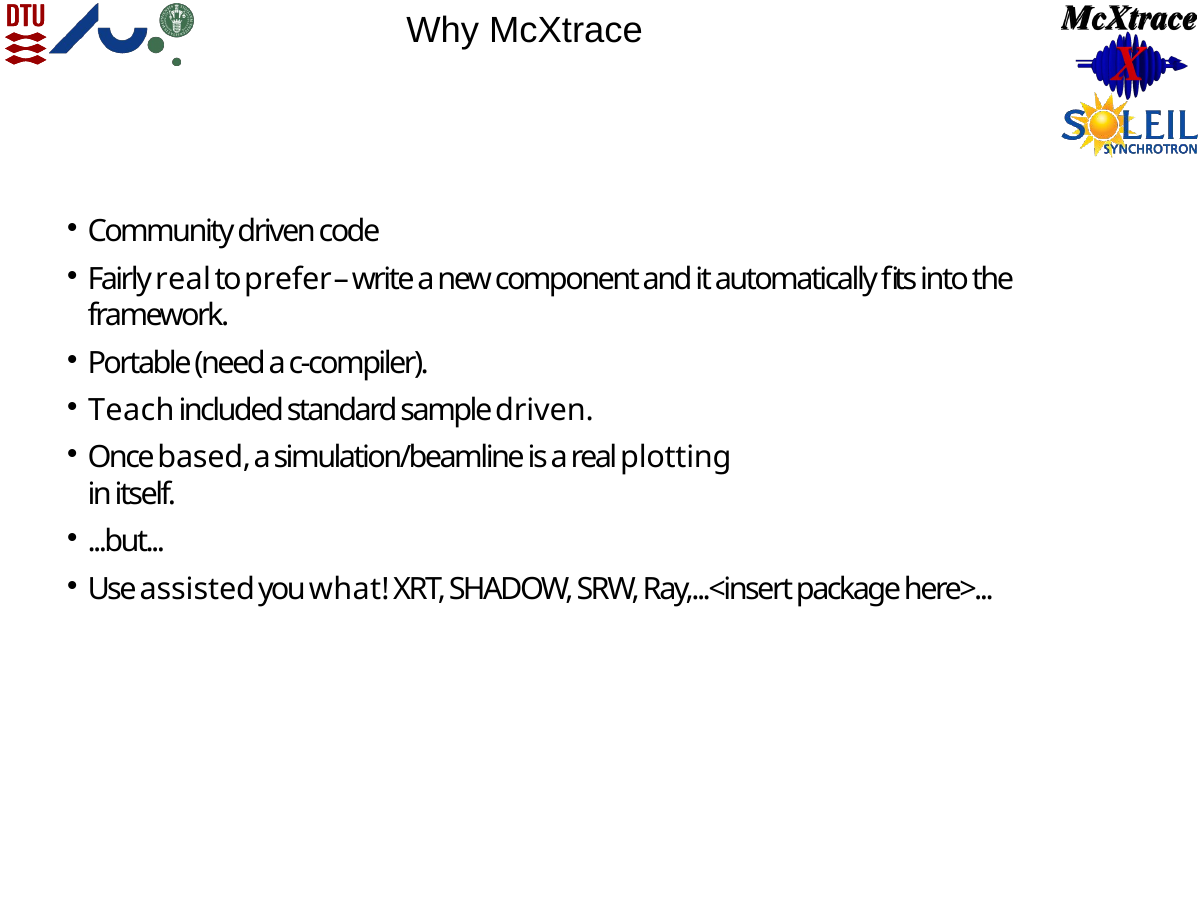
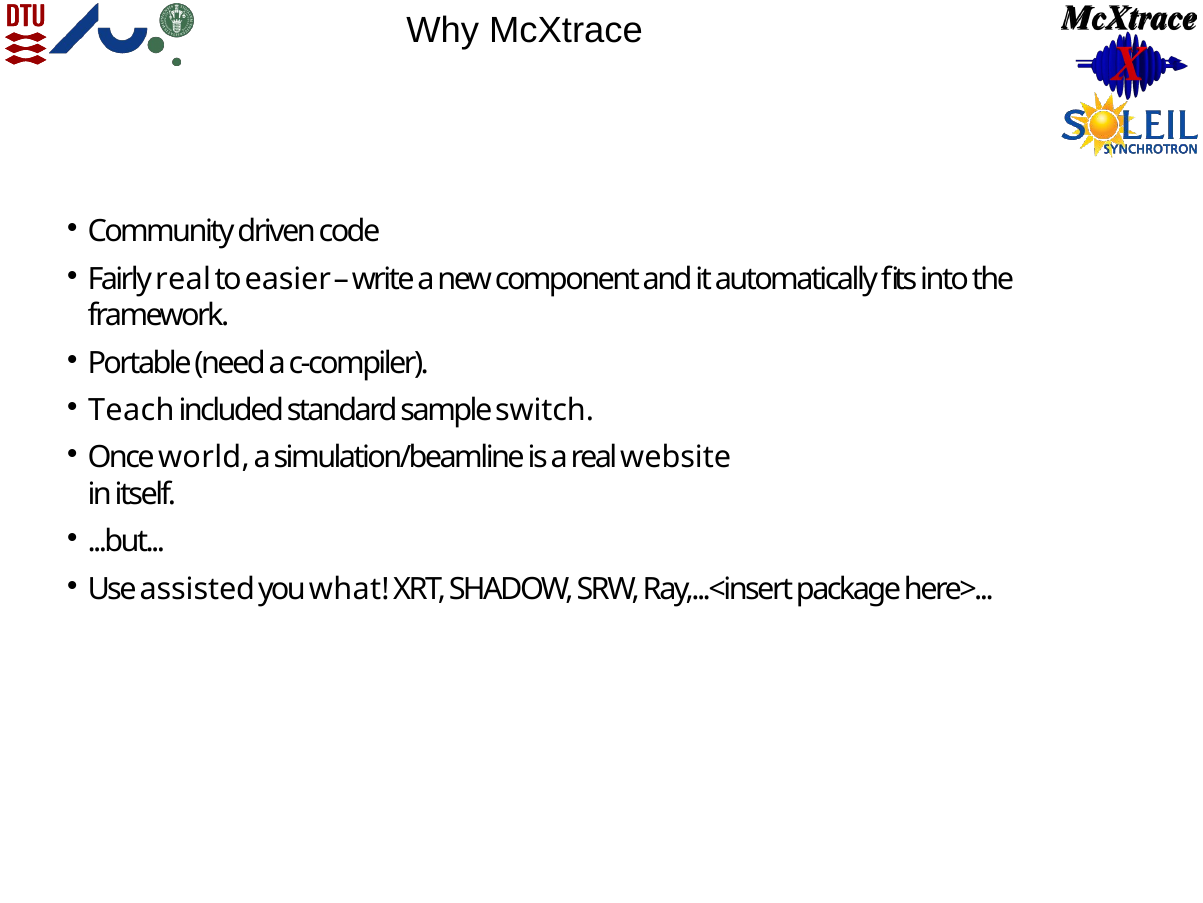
prefer: prefer -> easier
sample driven: driven -> switch
based: based -> world
plotting: plotting -> website
